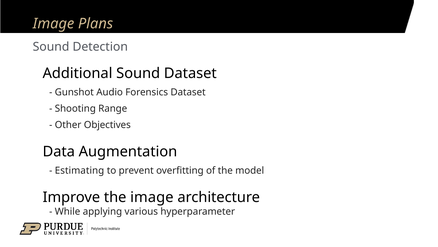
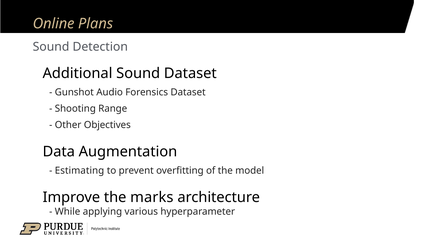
Image at (54, 24): Image -> Online
the image: image -> marks
